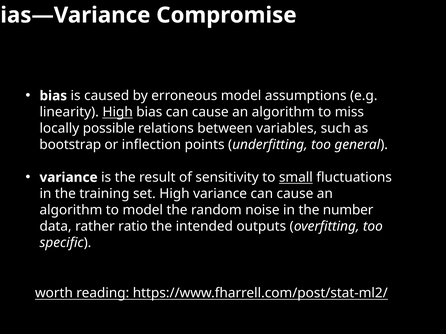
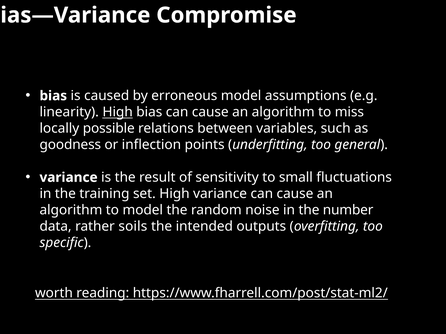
bootstrap: bootstrap -> goodness
small underline: present -> none
ratio: ratio -> soils
